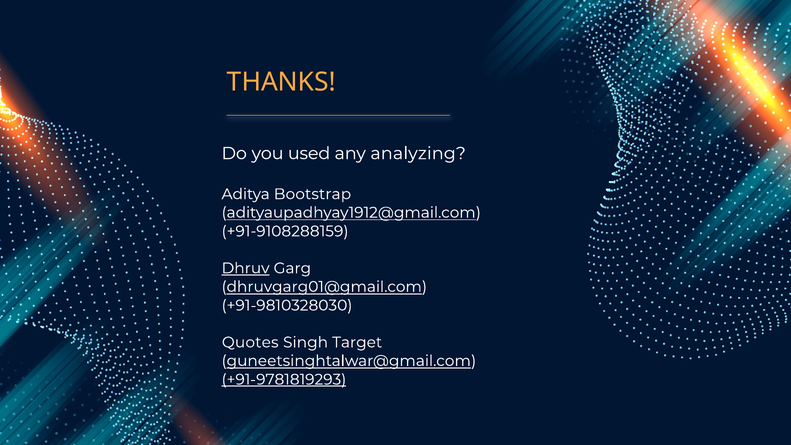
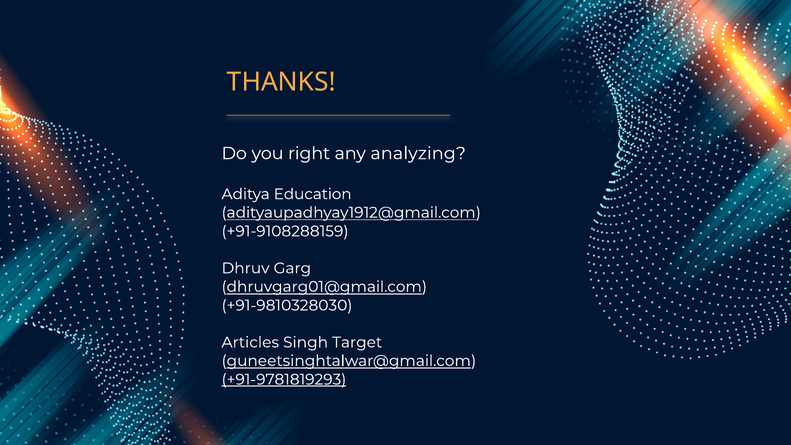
used: used -> right
Bootstrap: Bootstrap -> Education
Dhruv underline: present -> none
Quotes: Quotes -> Articles
